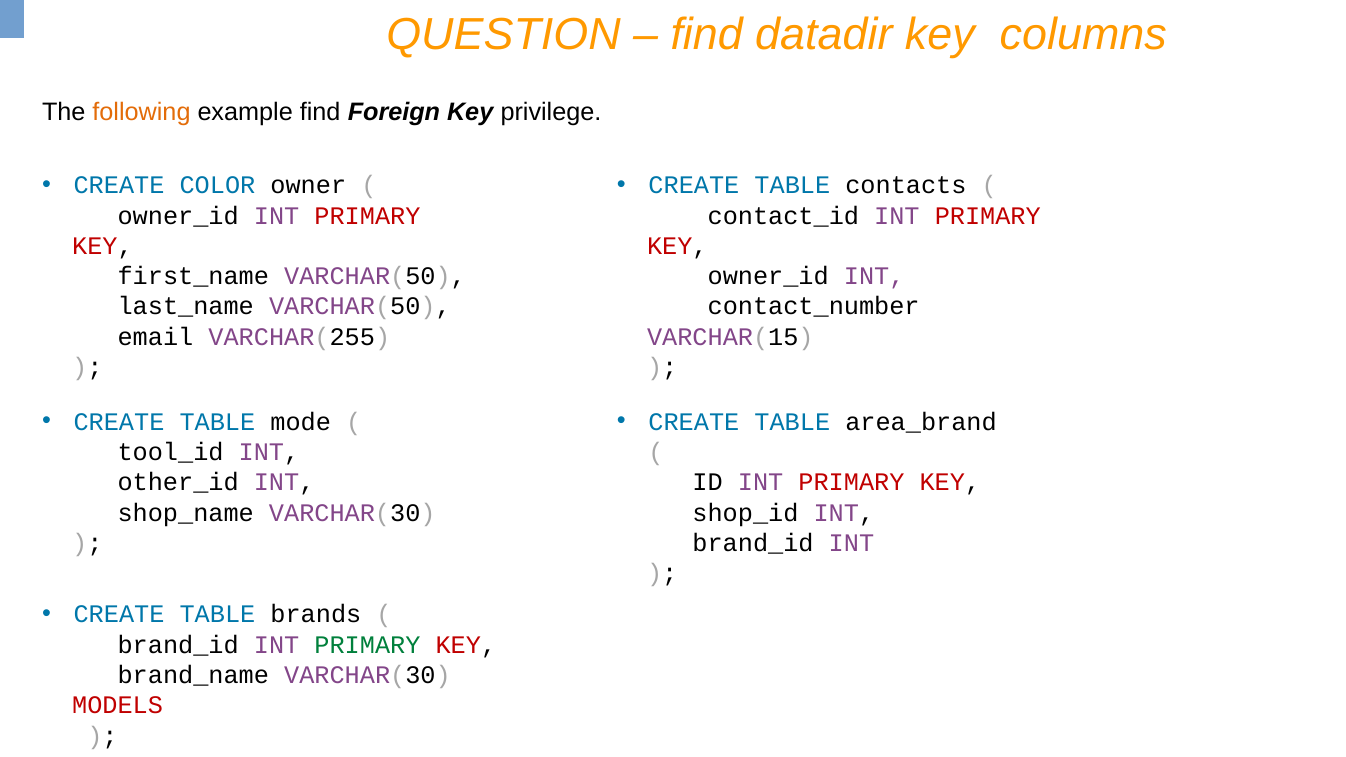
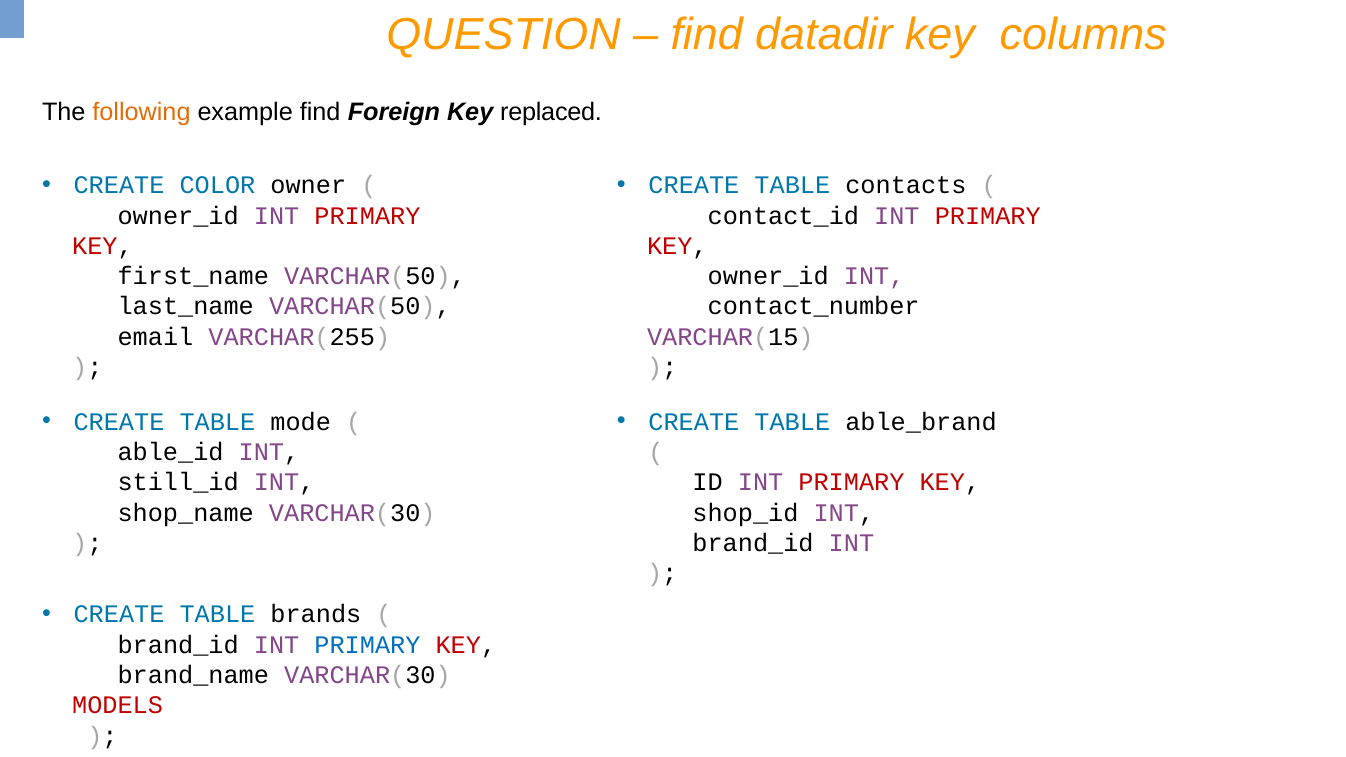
privilege: privilege -> replaced
area_brand: area_brand -> able_brand
tool_id: tool_id -> able_id
other_id: other_id -> still_id
PRIMARY at (367, 645) colour: green -> blue
